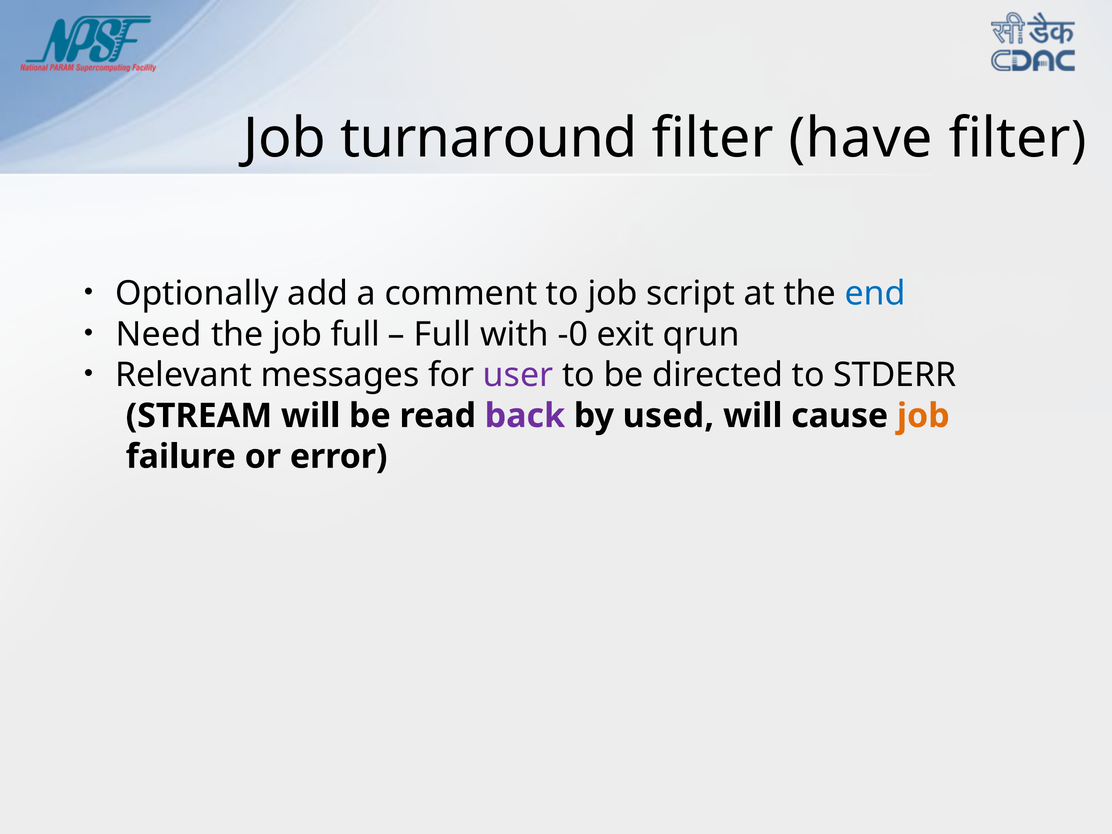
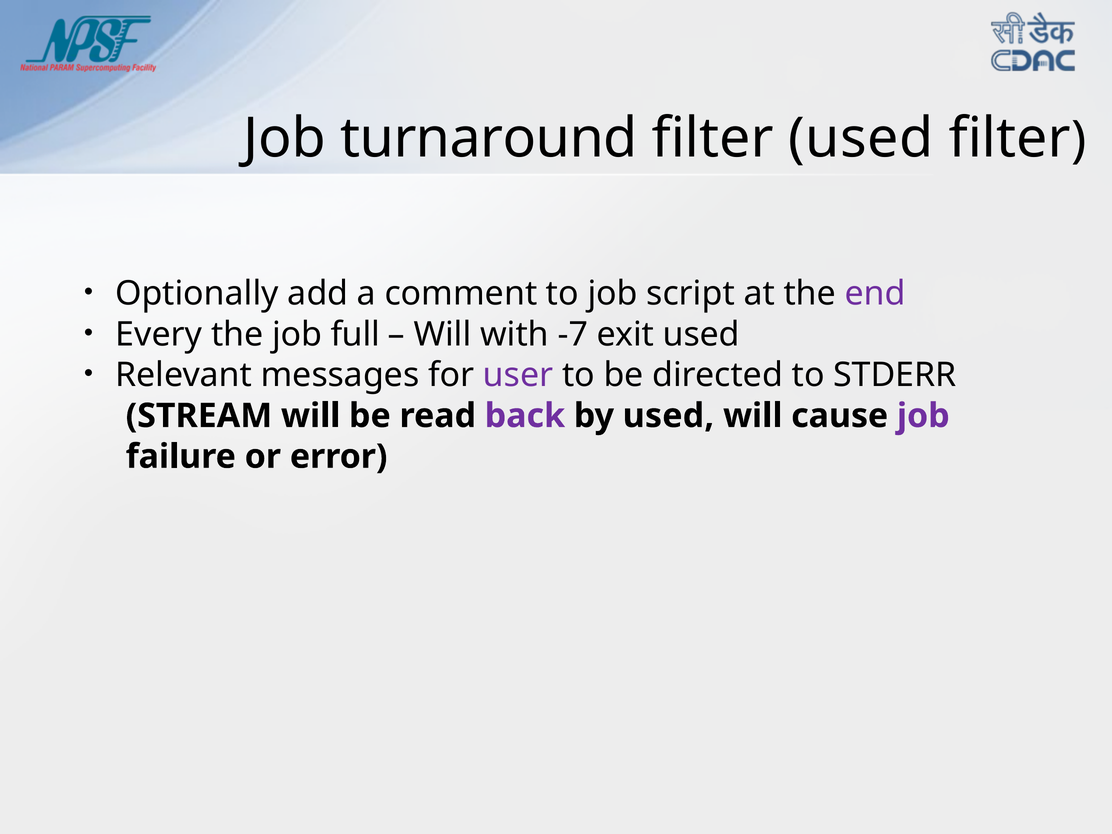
filter have: have -> used
end colour: blue -> purple
Need: Need -> Every
Full at (442, 334): Full -> Will
-0: -0 -> -7
exit qrun: qrun -> used
job at (923, 416) colour: orange -> purple
